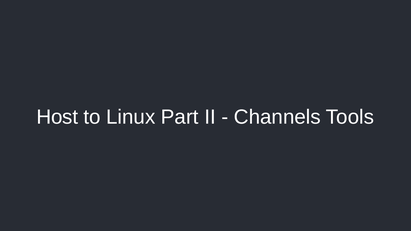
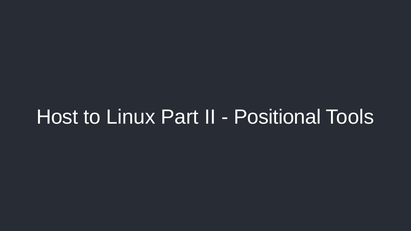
Channels: Channels -> Positional
